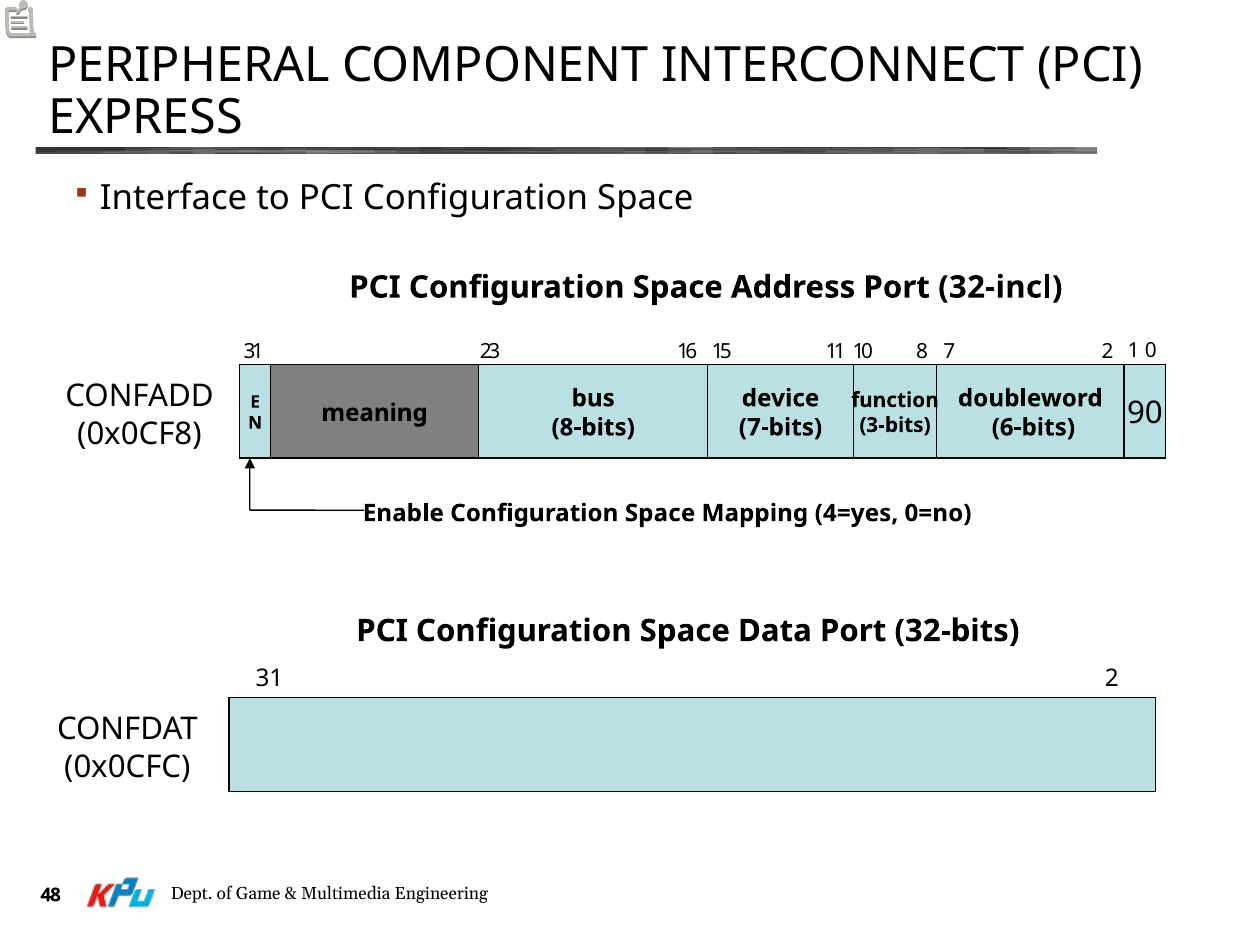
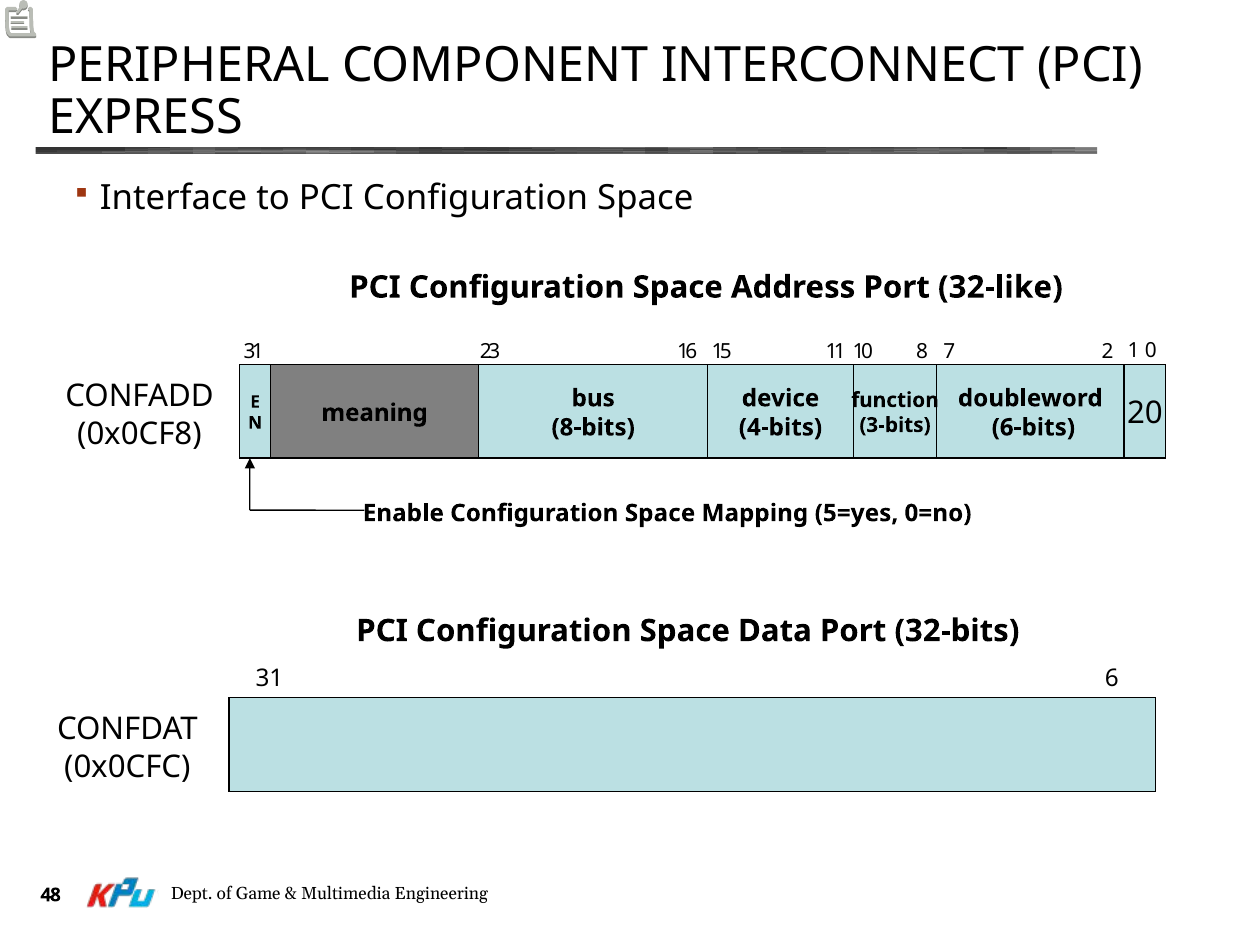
32-incl: 32-incl -> 32-like
90: 90 -> 20
7-bits: 7-bits -> 4-bits
4=yes: 4=yes -> 5=yes
31 2: 2 -> 6
